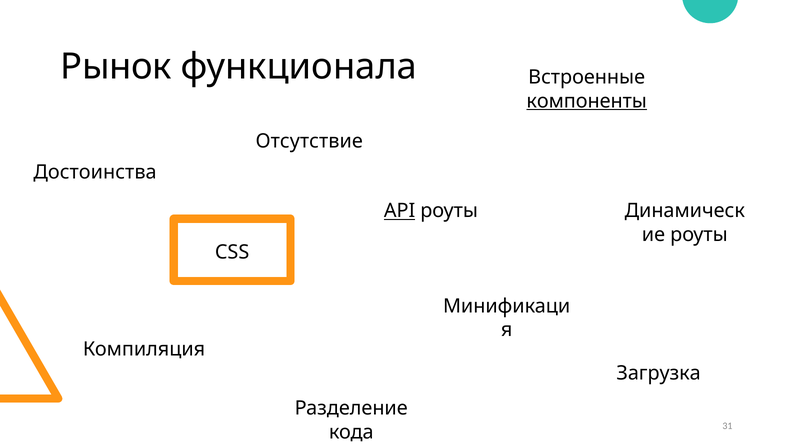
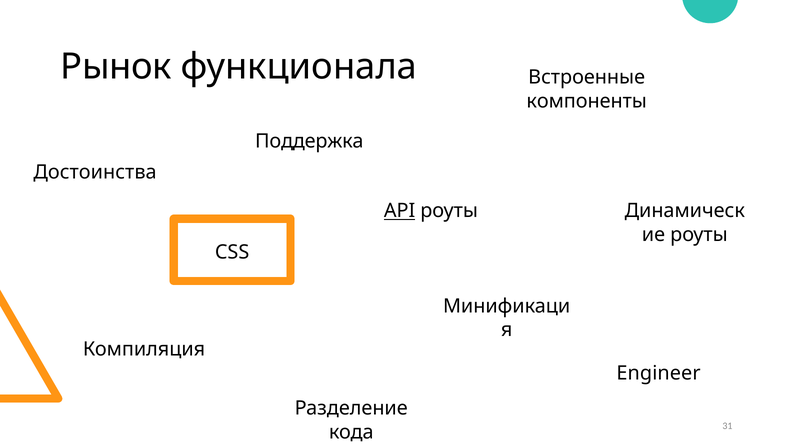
компоненты underline: present -> none
Отсутствие: Отсутствие -> Поддержка
Загрузка: Загрузка -> Engineer
